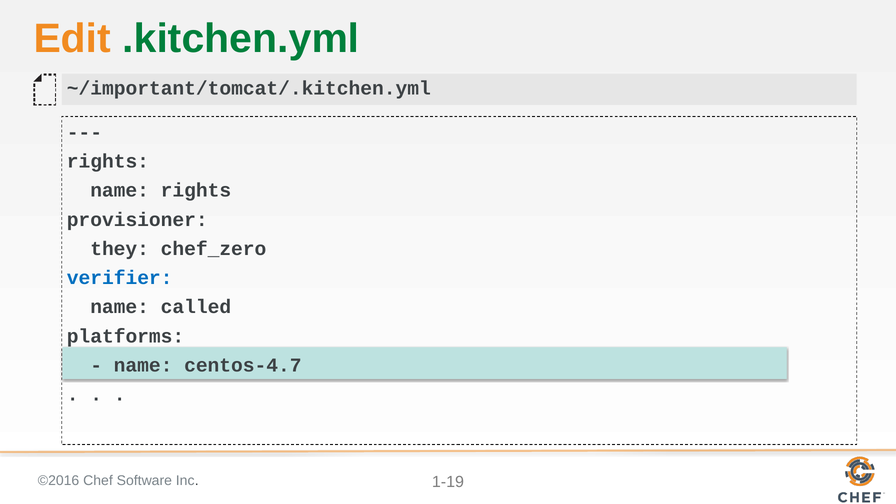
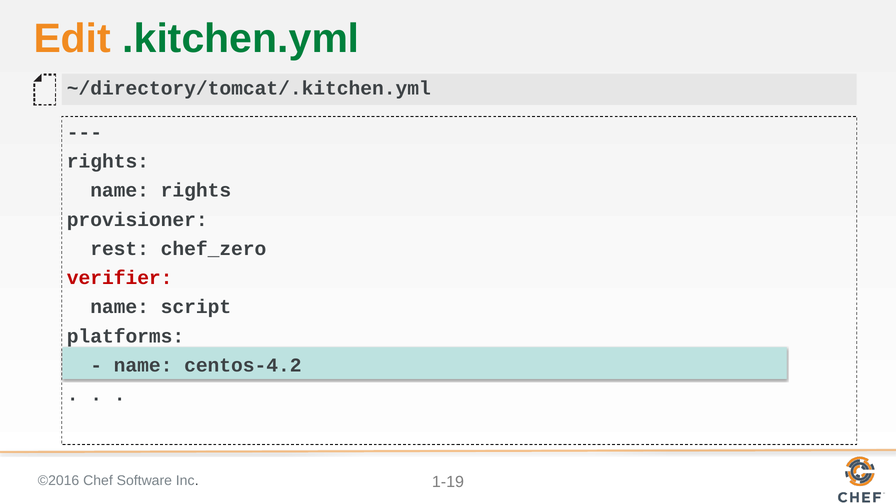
~/important/tomcat/.kitchen.yml: ~/important/tomcat/.kitchen.yml -> ~/directory/tomcat/.kitchen.yml
they: they -> rest
verifier colour: blue -> red
called: called -> script
centos-4.7: centos-4.7 -> centos-4.2
